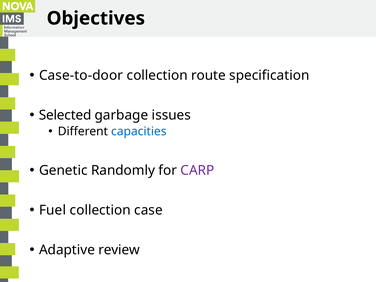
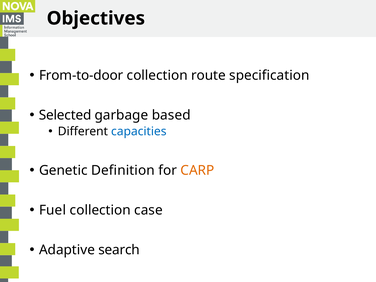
Case-to-door: Case-to-door -> From-to-door
issues: issues -> based
Randomly: Randomly -> Definition
CARP colour: purple -> orange
review: review -> search
